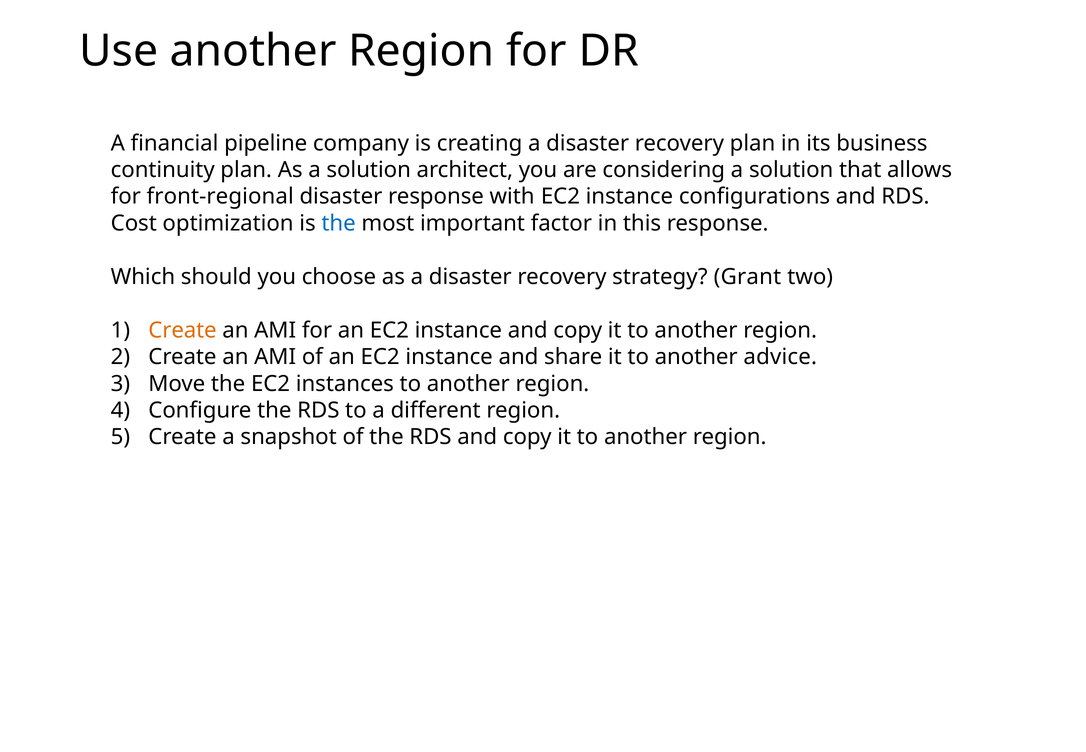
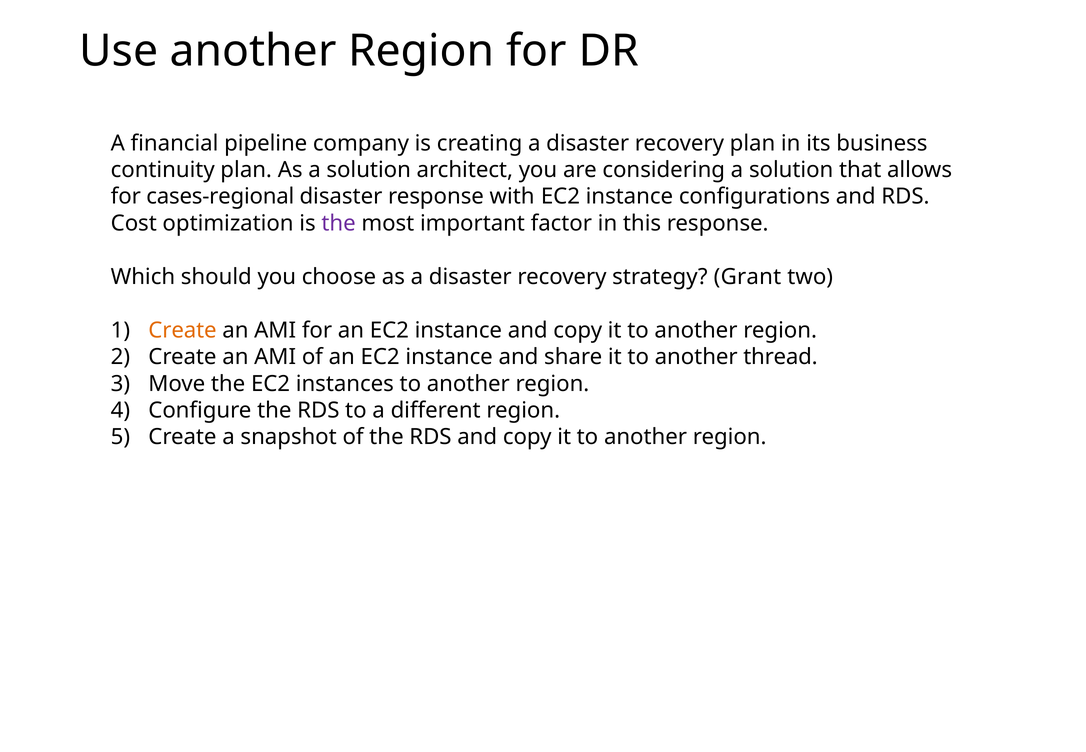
front-regional: front-regional -> cases-regional
the at (339, 223) colour: blue -> purple
advice: advice -> thread
